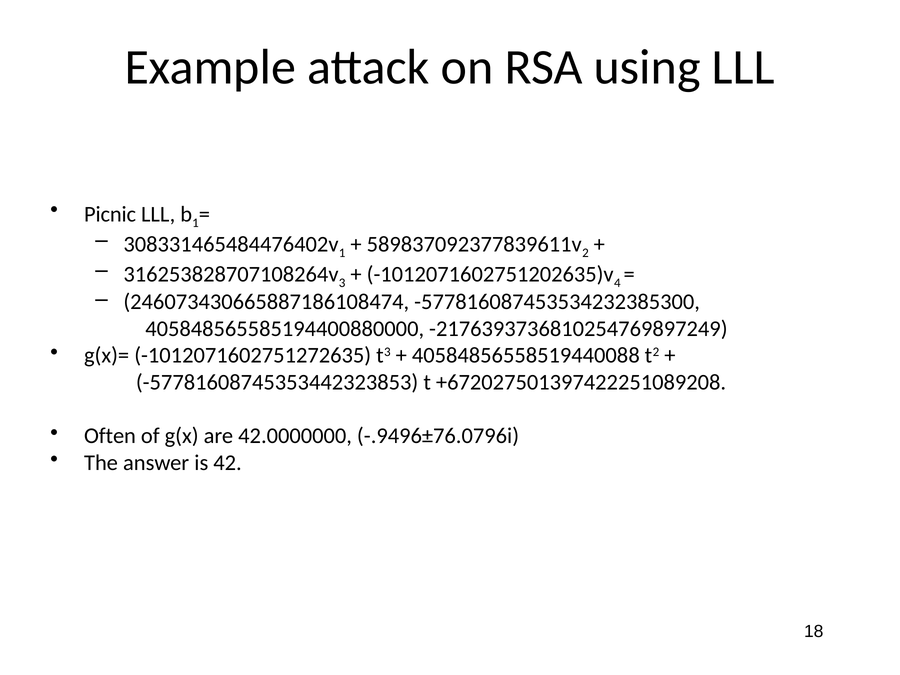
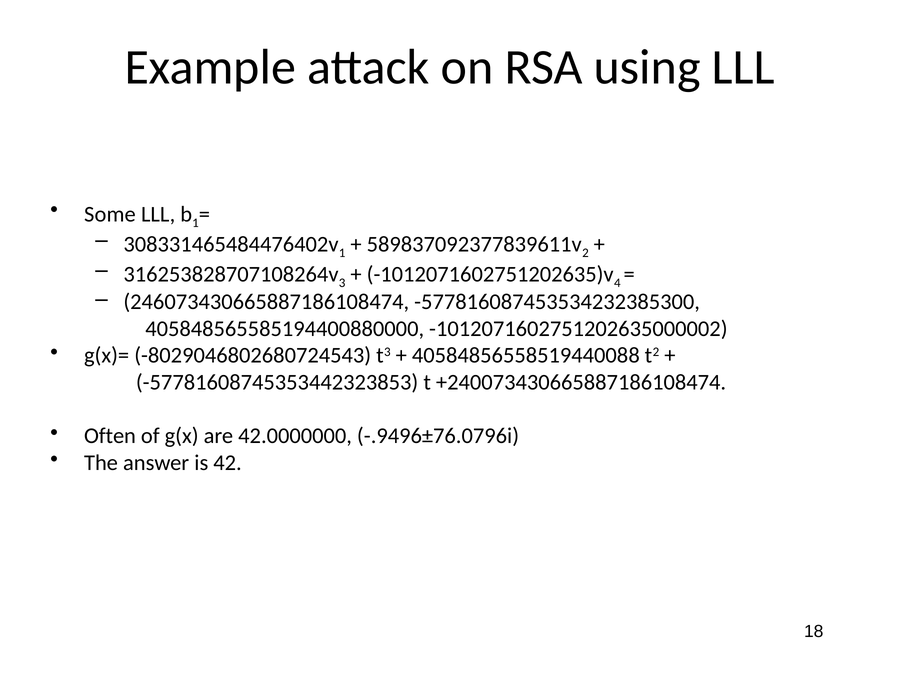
Picnic: Picnic -> Some
-2176393736810254769897249: -2176393736810254769897249 -> -1012071602751202635000002
-1012071602751272635: -1012071602751272635 -> -8029046802680724543
+672027501397422251089208: +672027501397422251089208 -> +240073430665887186108474
